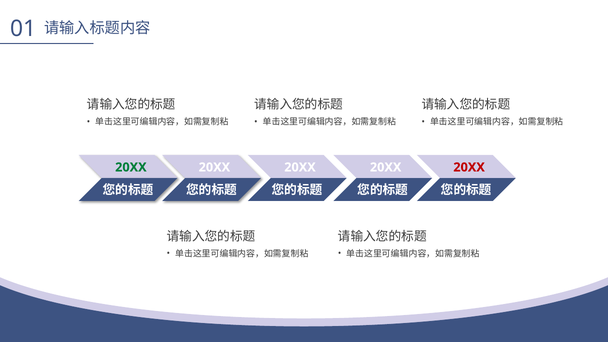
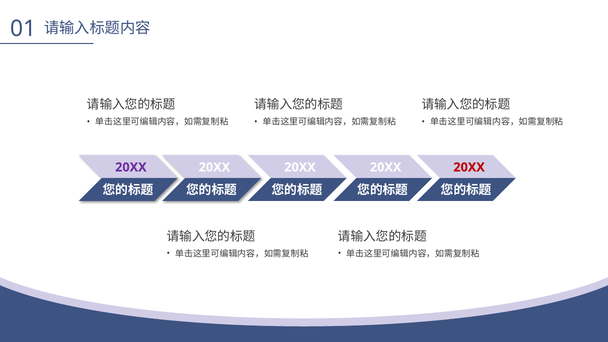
20XX at (131, 167) colour: green -> purple
